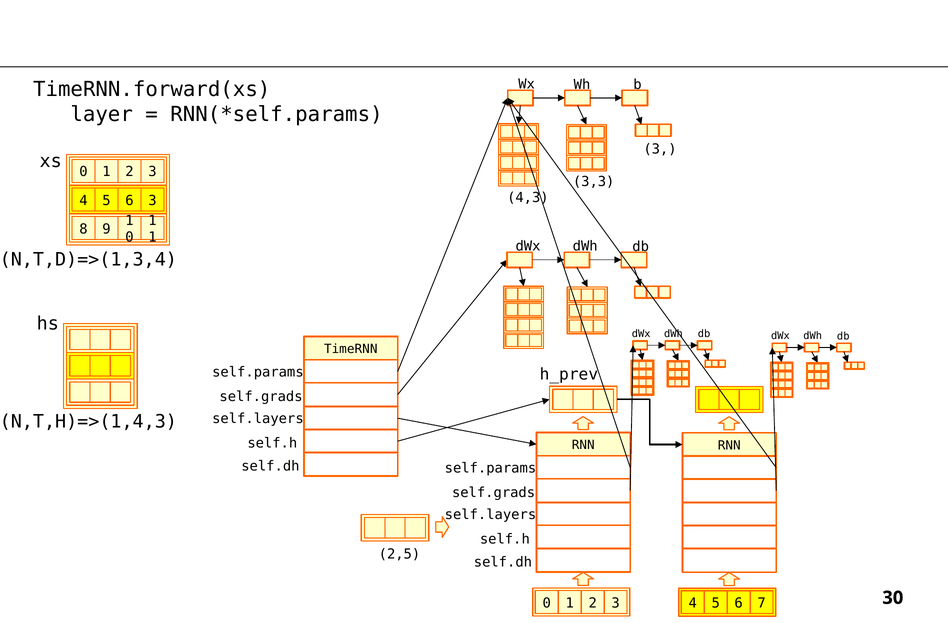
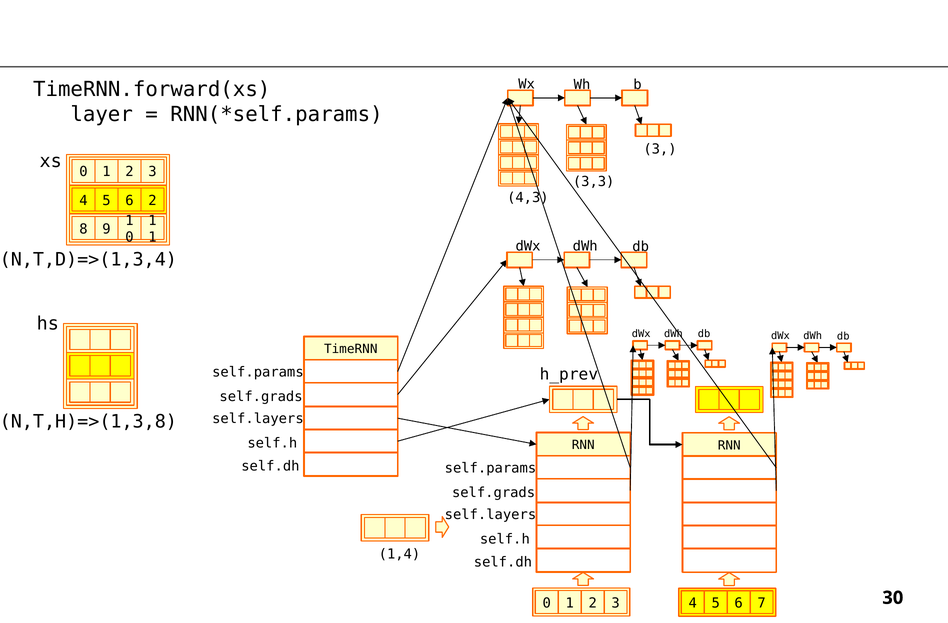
6 3: 3 -> 2
N,T,H)=>(1,4,3: N,T,H)=>(1,4,3 -> N,T,H)=>(1,3,8
2,5: 2,5 -> 1,4
